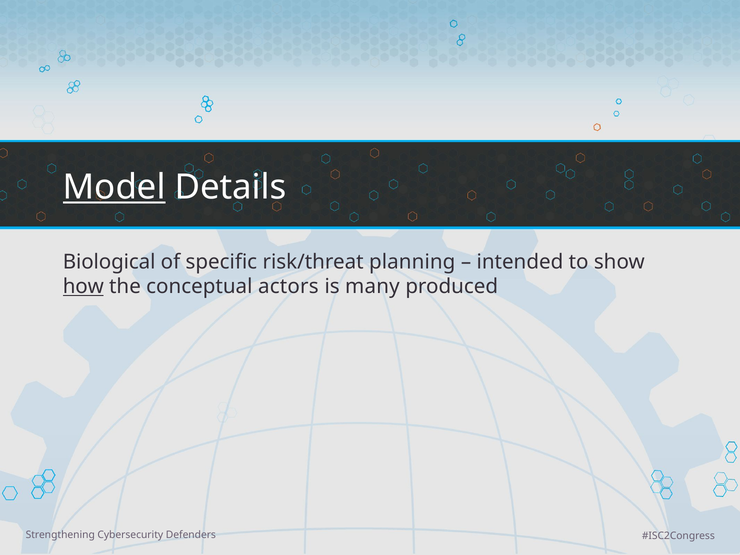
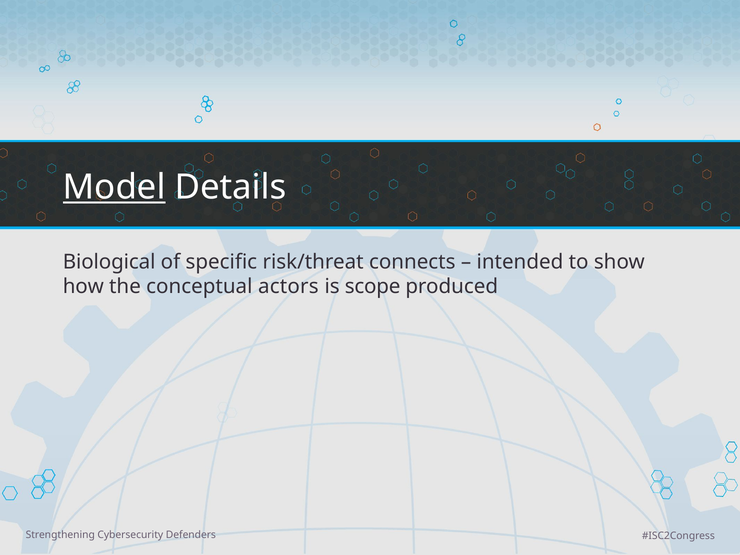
planning: planning -> connects
how underline: present -> none
many: many -> scope
